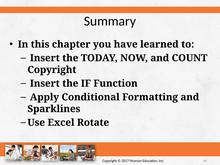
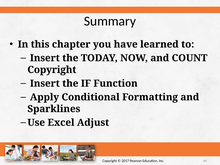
Rotate: Rotate -> Adjust
